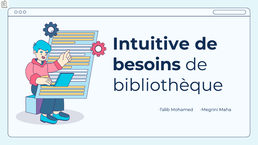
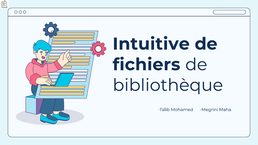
besoins: besoins -> fichiers
